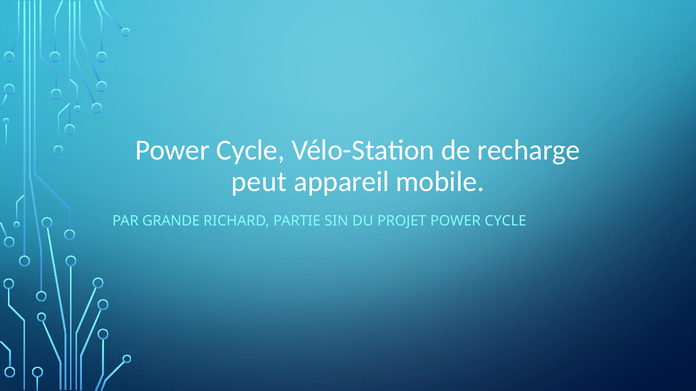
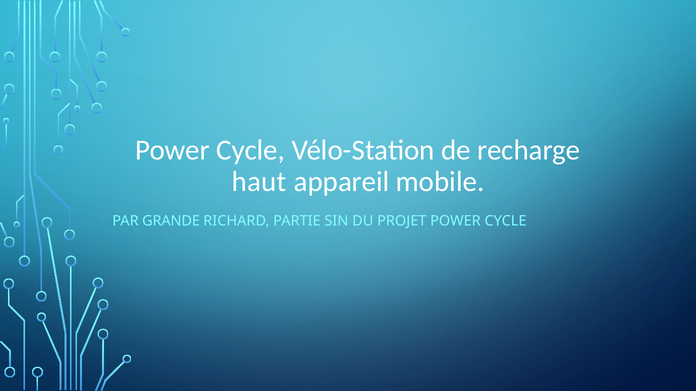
peut: peut -> haut
